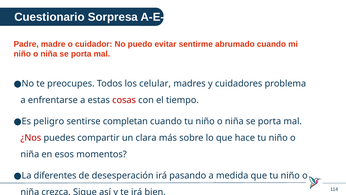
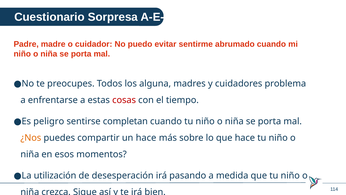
celular: celular -> alguna
¿Nos colour: red -> orange
un clara: clara -> hace
diferentes: diferentes -> utilización
